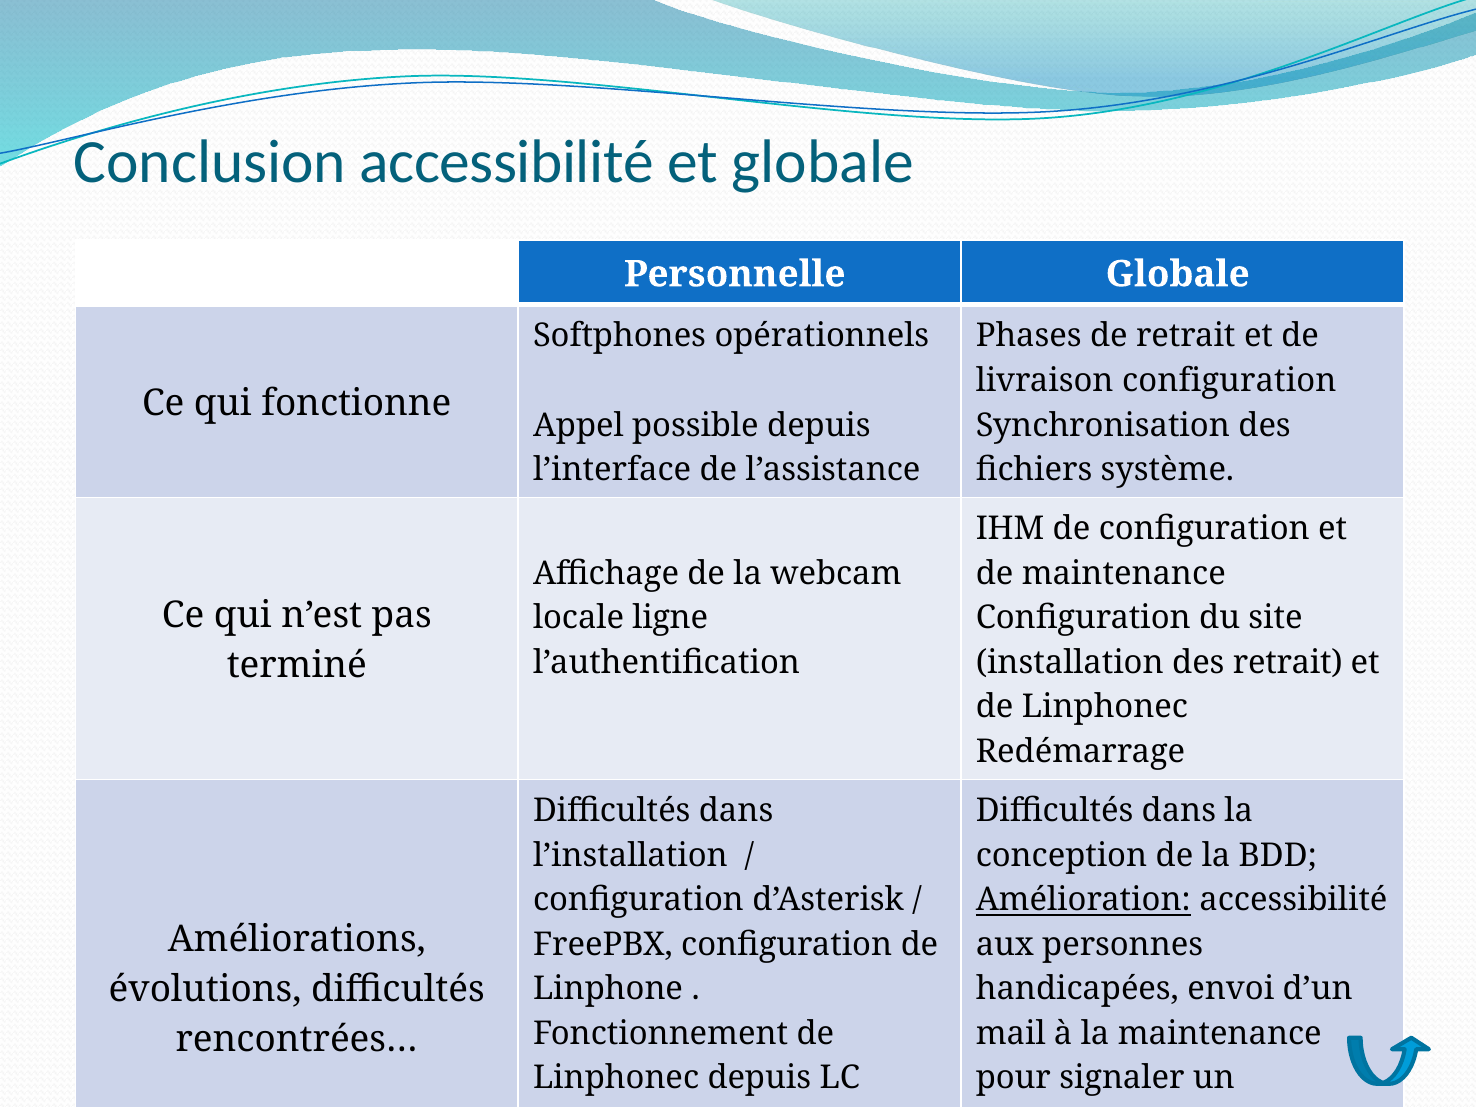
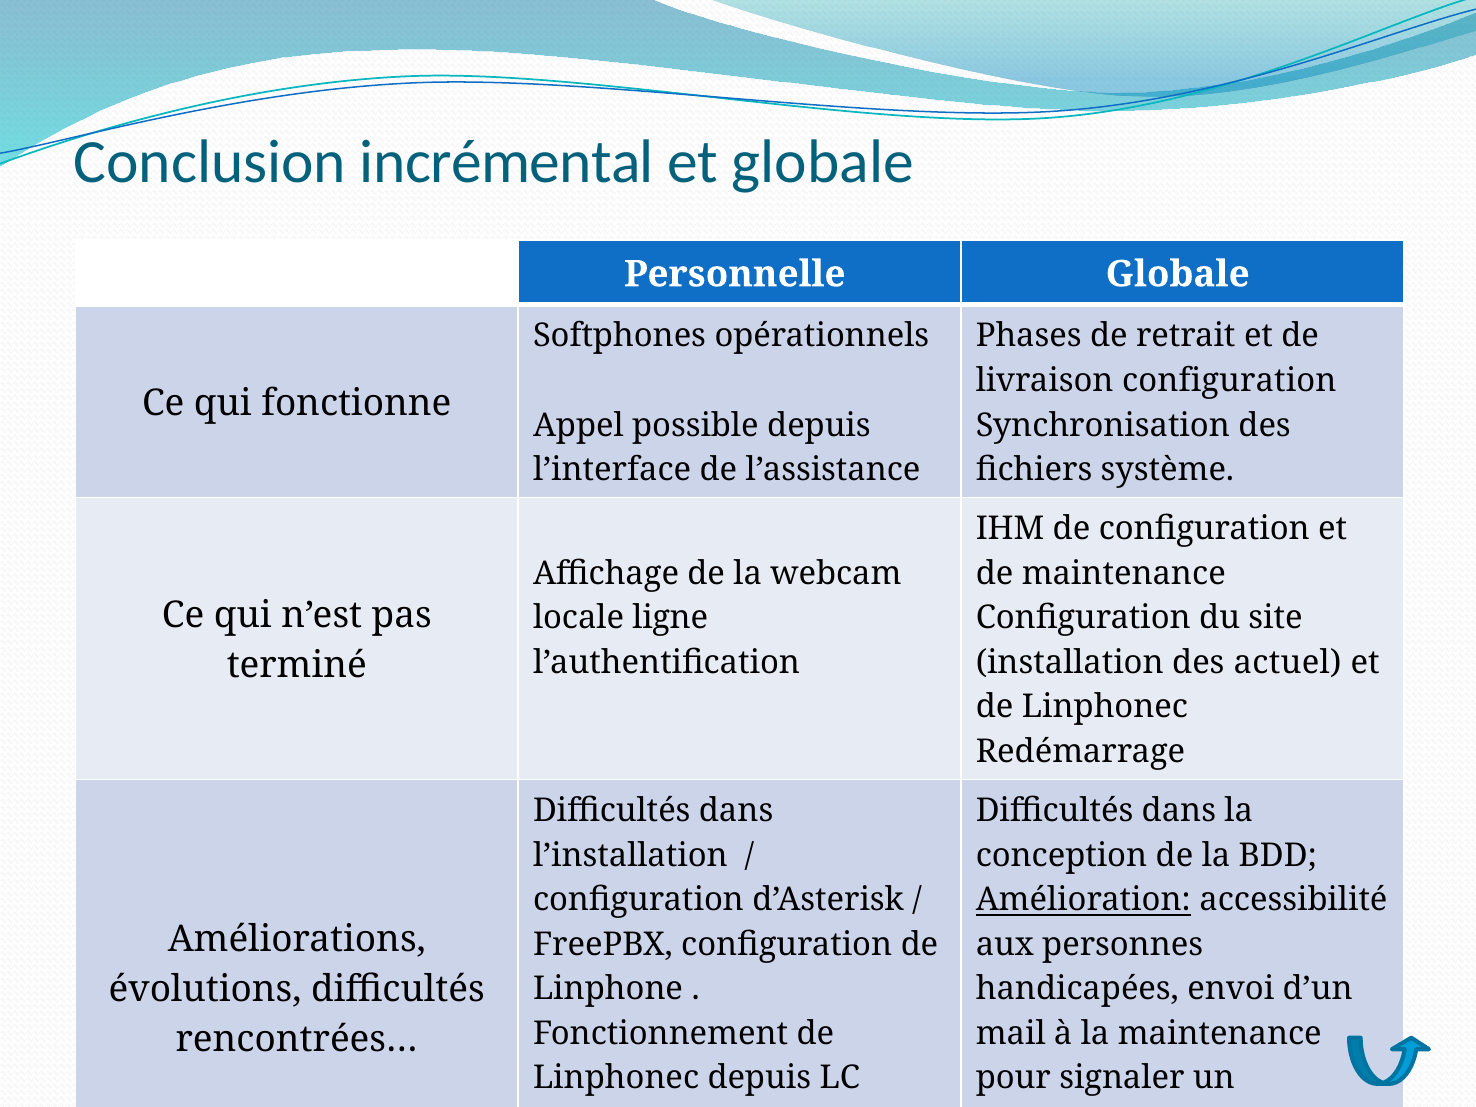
Conclusion accessibilité: accessibilité -> incrémental
des retrait: retrait -> actuel
